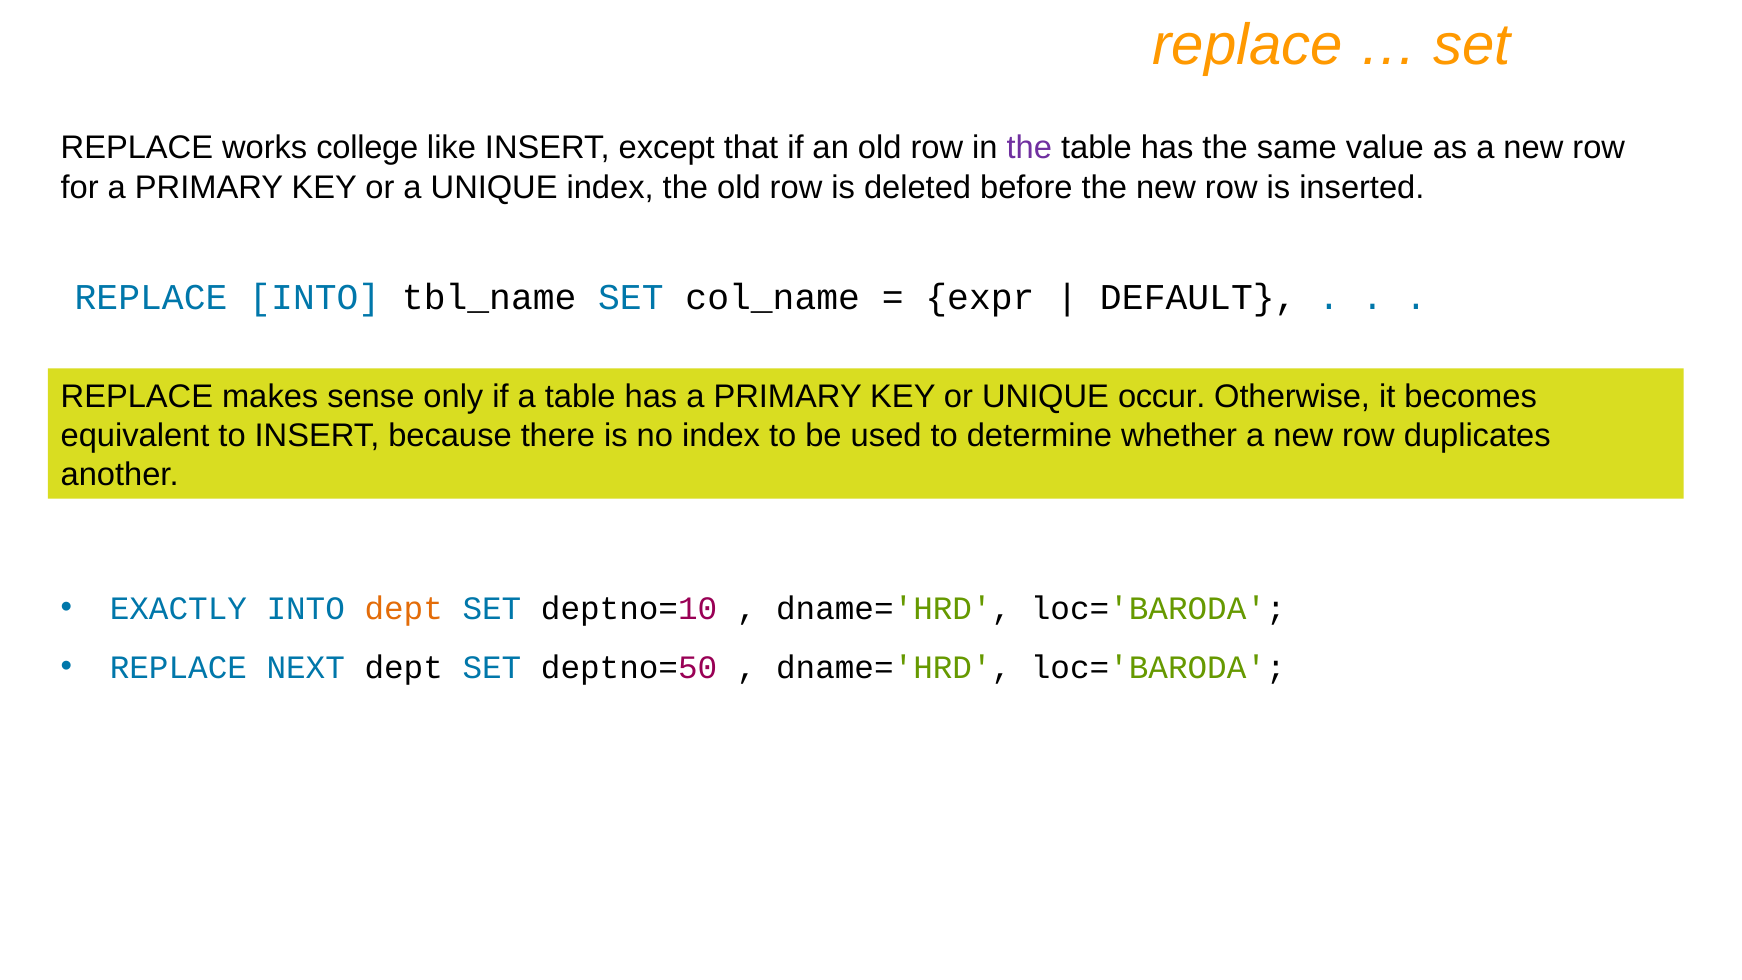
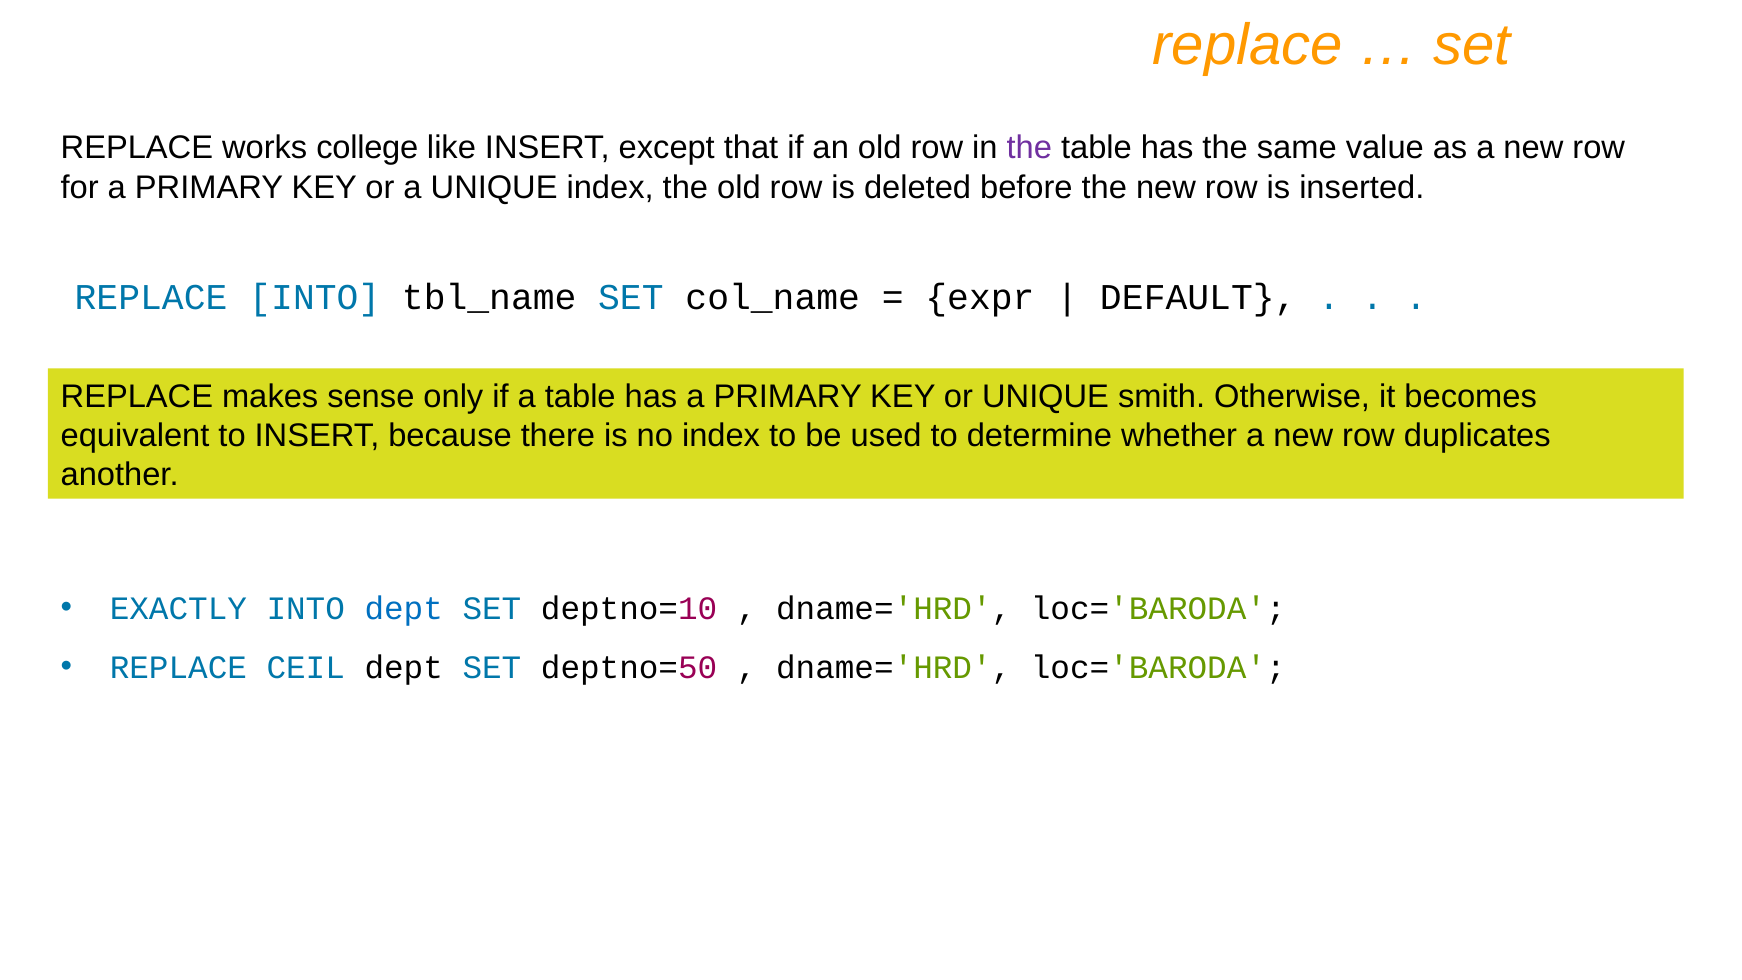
occur: occur -> smith
dept at (404, 609) colour: orange -> blue
NEXT: NEXT -> CEIL
